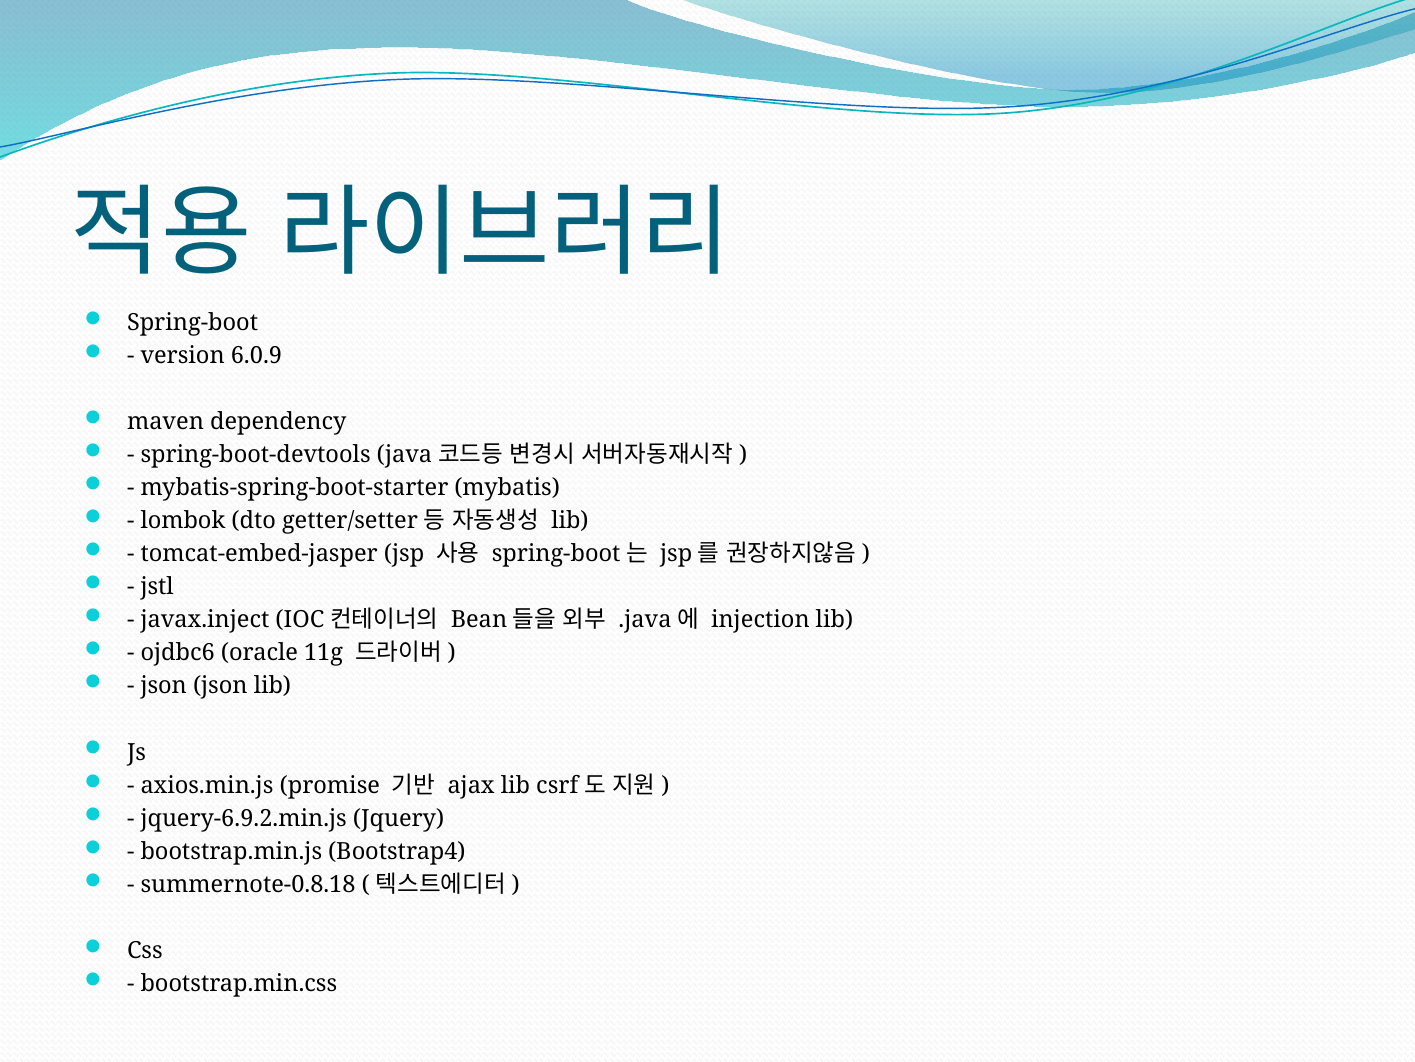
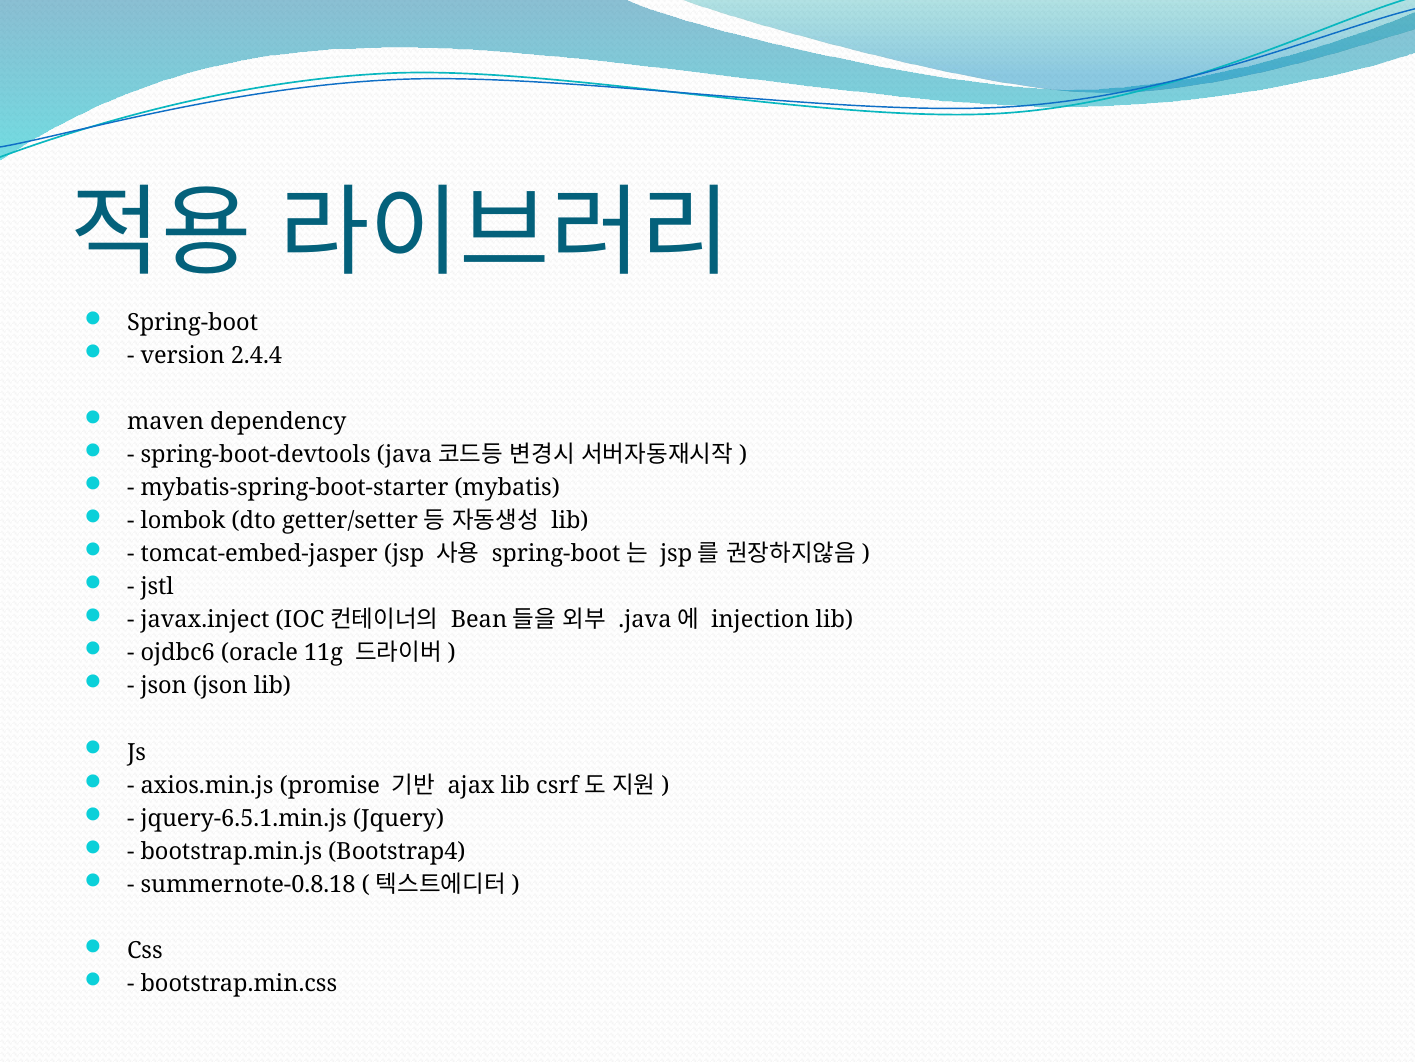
6.0.9: 6.0.9 -> 2.4.4
jquery-6.9.2.min.js: jquery-6.9.2.min.js -> jquery-6.5.1.min.js
